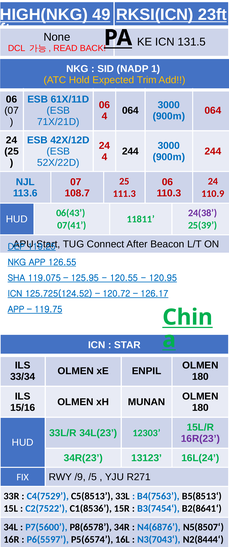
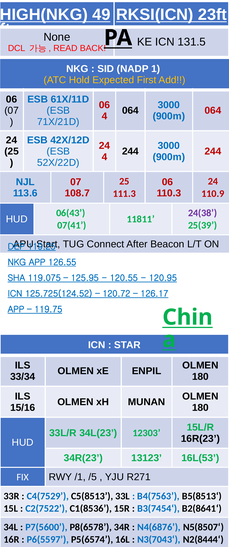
Trim: Trim -> First
16R(23 colour: purple -> black
16L(24: 16L(24 -> 16L(53
/9: /9 -> /1
